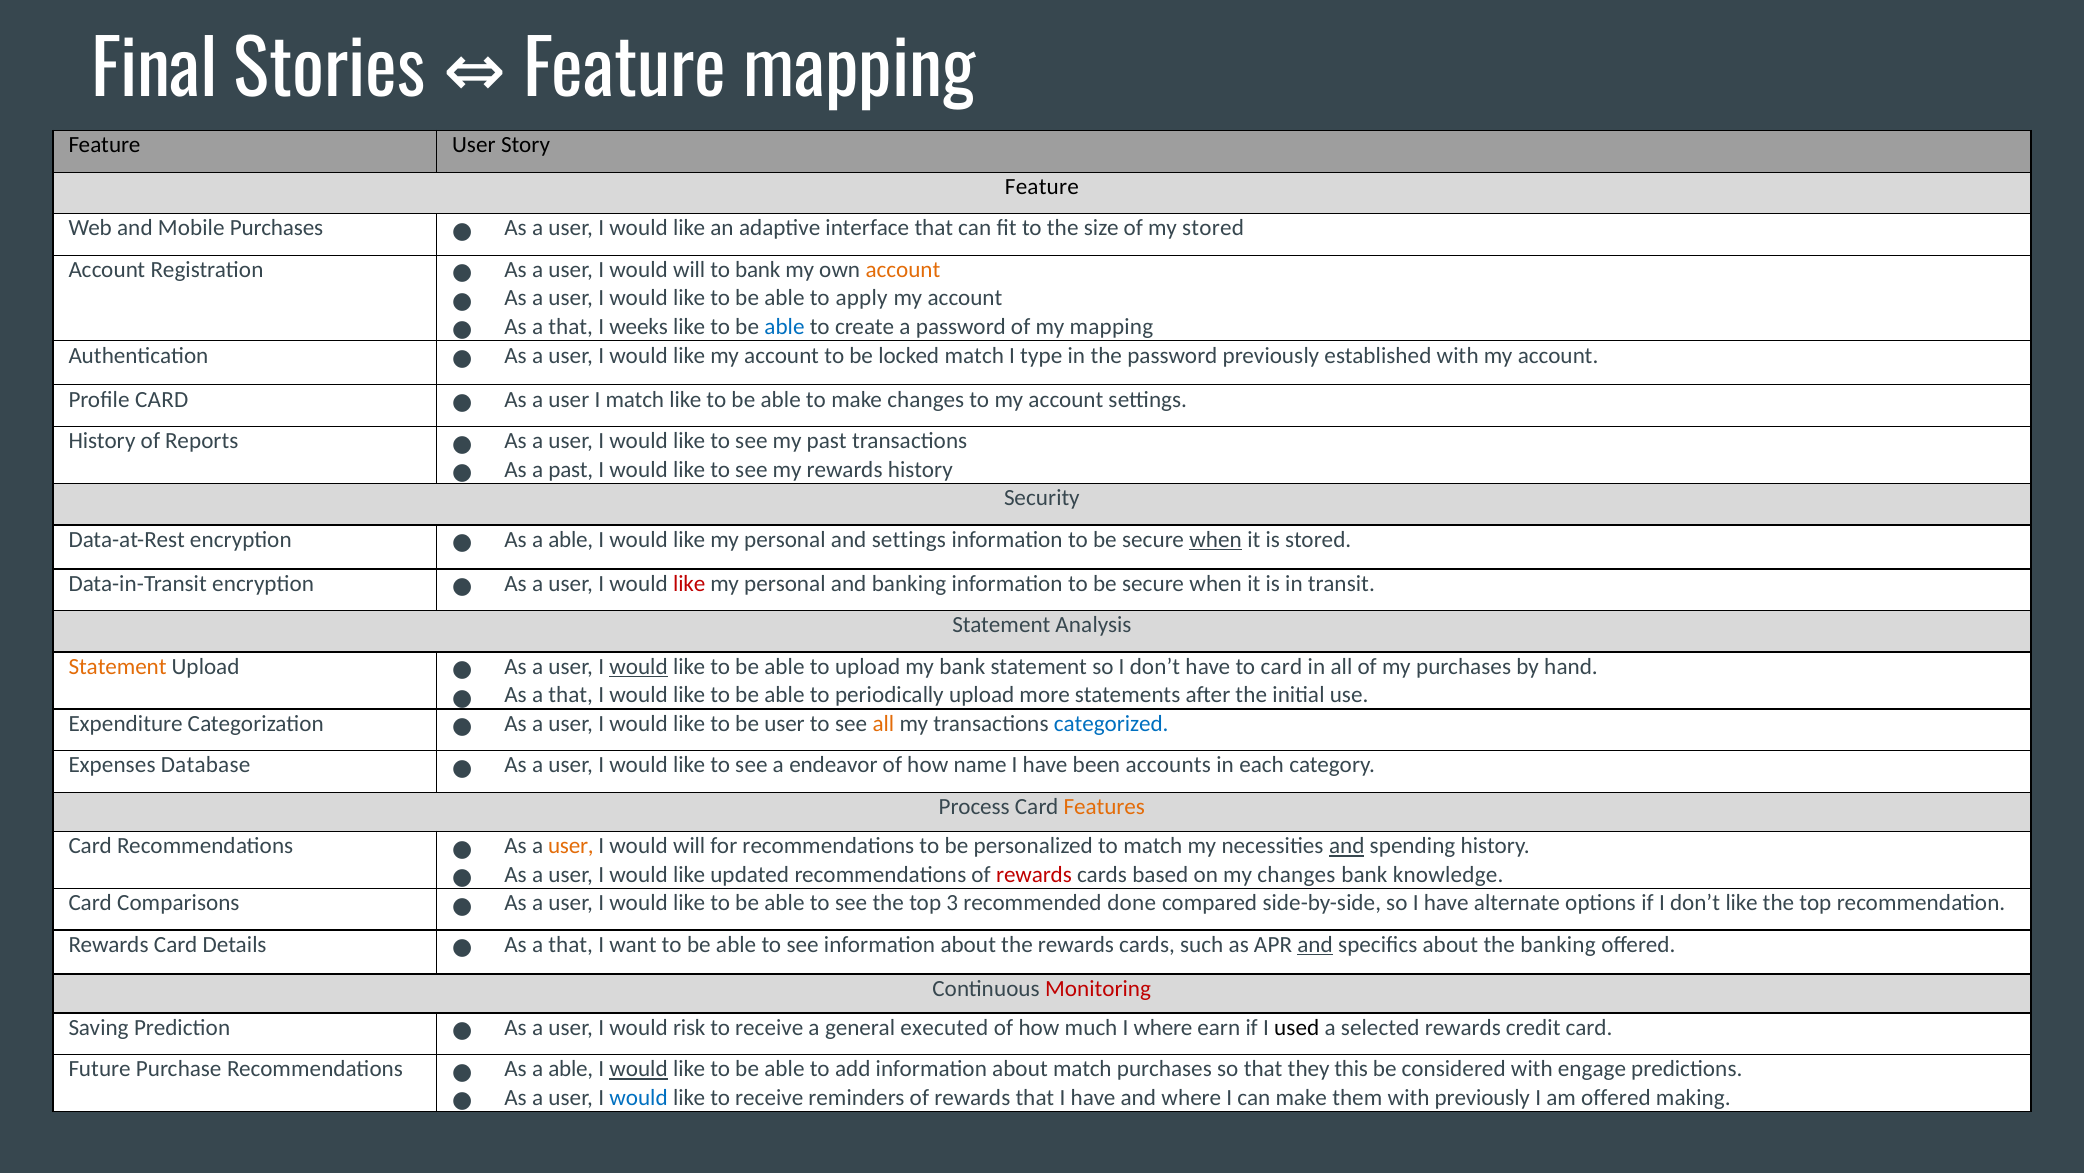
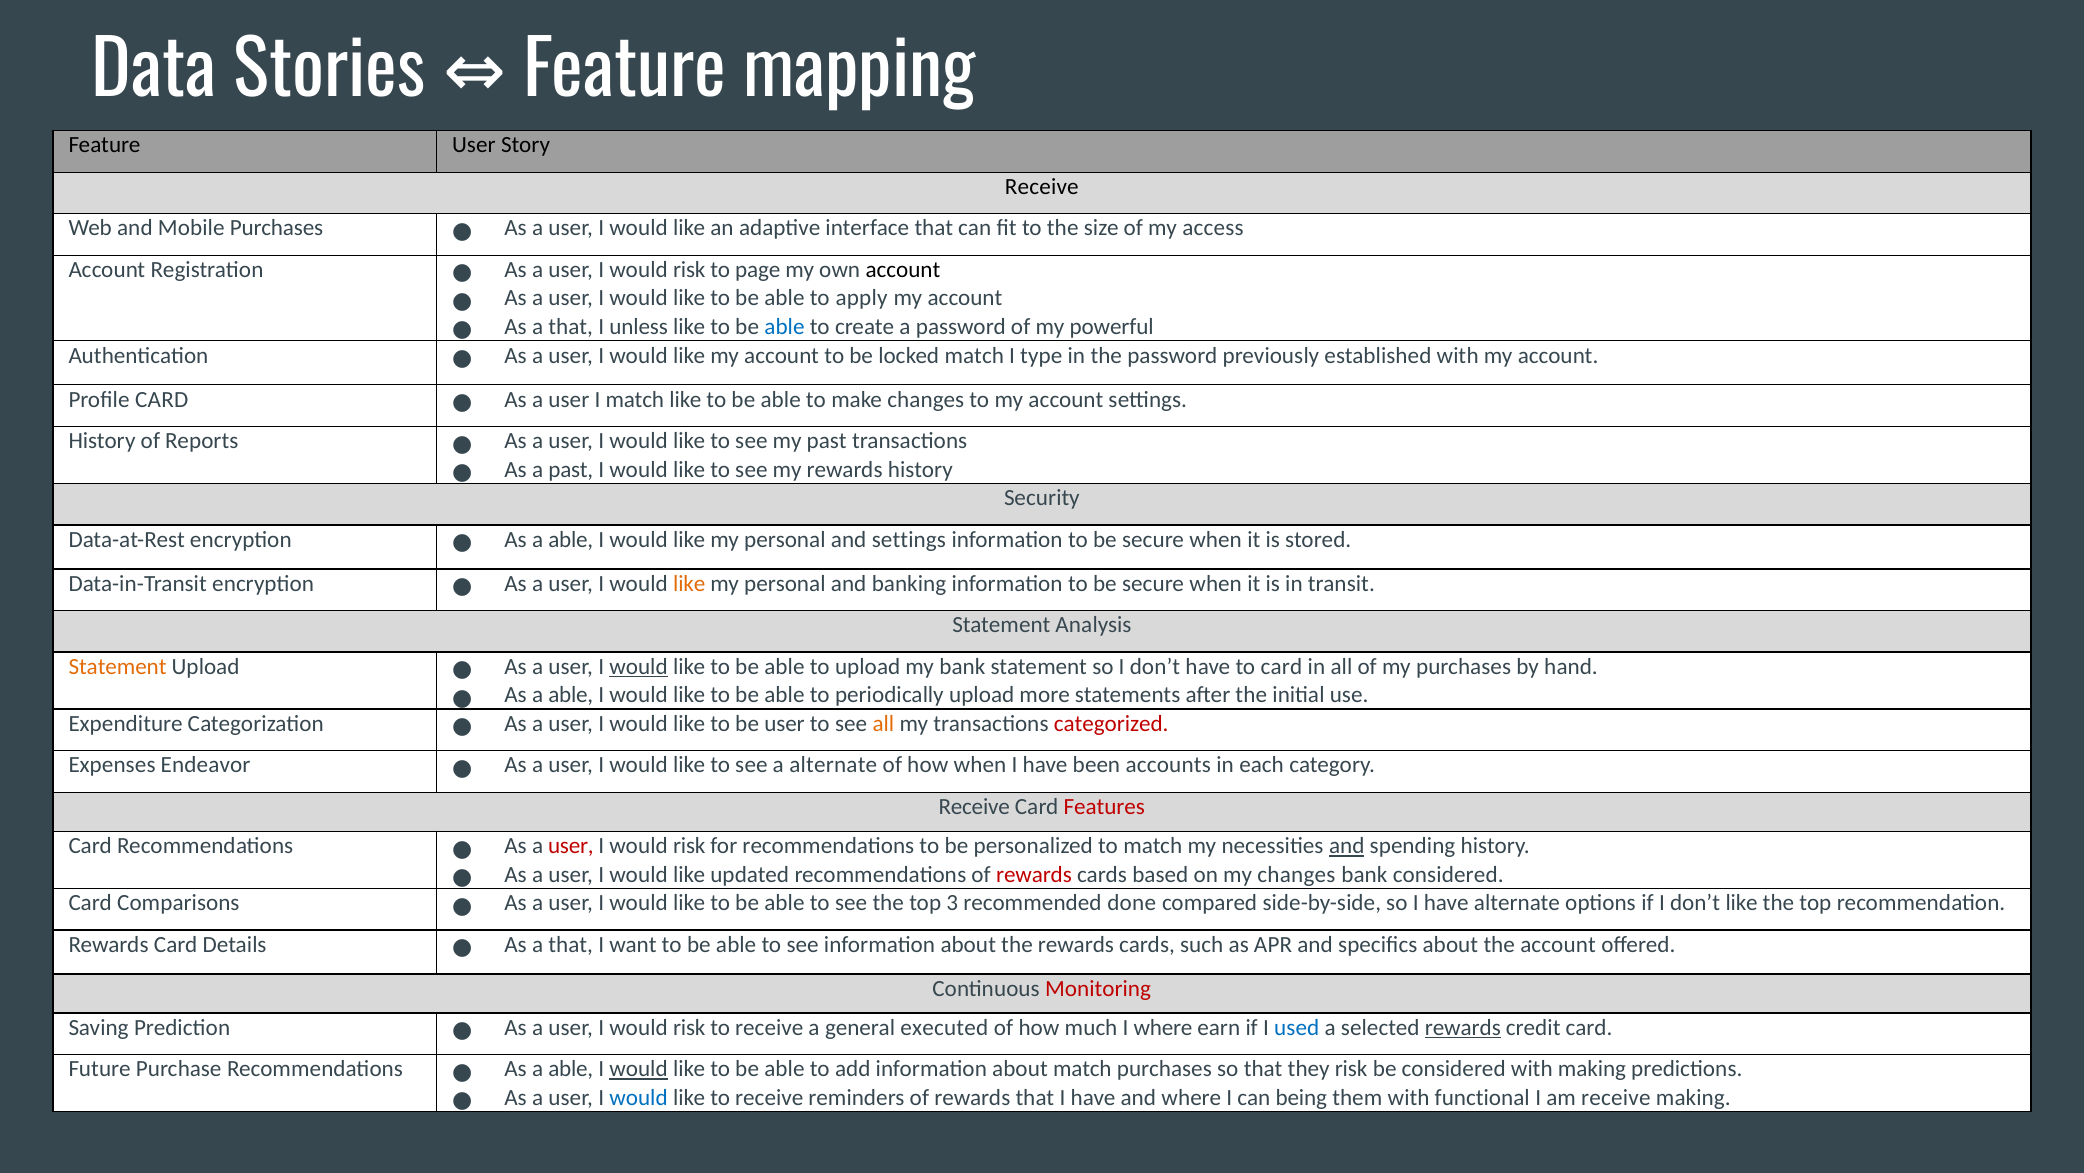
Final: Final -> Data
Feature at (1042, 187): Feature -> Receive
my stored: stored -> access
will at (689, 270): will -> risk
to bank: bank -> page
account at (903, 270) colour: orange -> black
weeks: weeks -> unless
my mapping: mapping -> powerful
when at (1216, 539) underline: present -> none
like at (689, 583) colour: red -> orange
that at (571, 695): that -> able
categorized colour: blue -> red
Database: Database -> Endeavor
a endeavor: endeavor -> alternate
how name: name -> when
Process at (974, 806): Process -> Receive
Features colour: orange -> red
user at (571, 845) colour: orange -> red
will at (689, 845): will -> risk
bank knowledge: knowledge -> considered
and at (1315, 944) underline: present -> none
the banking: banking -> account
used colour: black -> blue
rewards at (1463, 1027) underline: none -> present
they this: this -> risk
with engage: engage -> making
can make: make -> being
with previously: previously -> functional
am offered: offered -> receive
